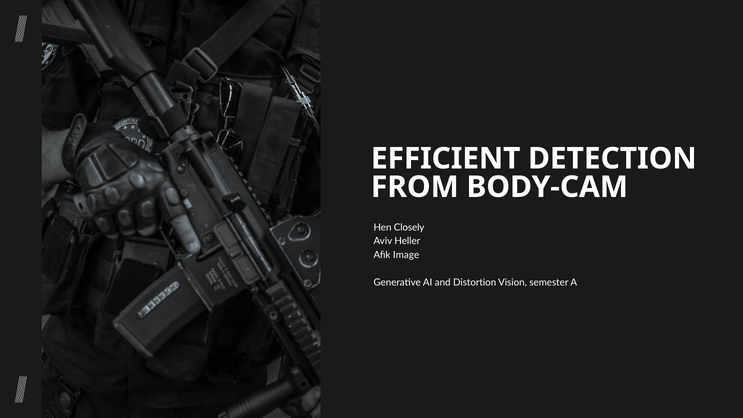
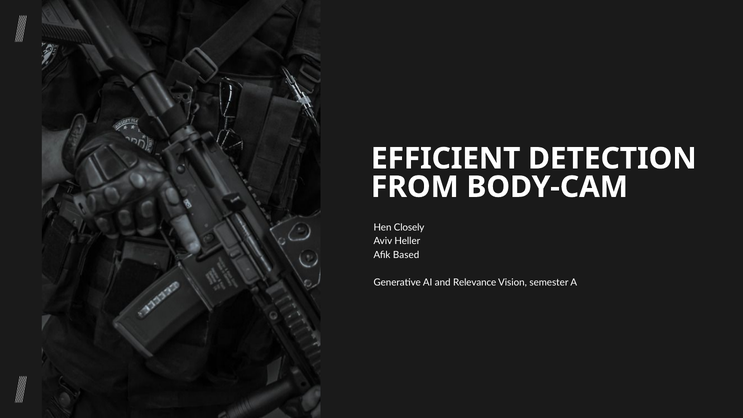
Image: Image -> Based
Distortion: Distortion -> Relevance
